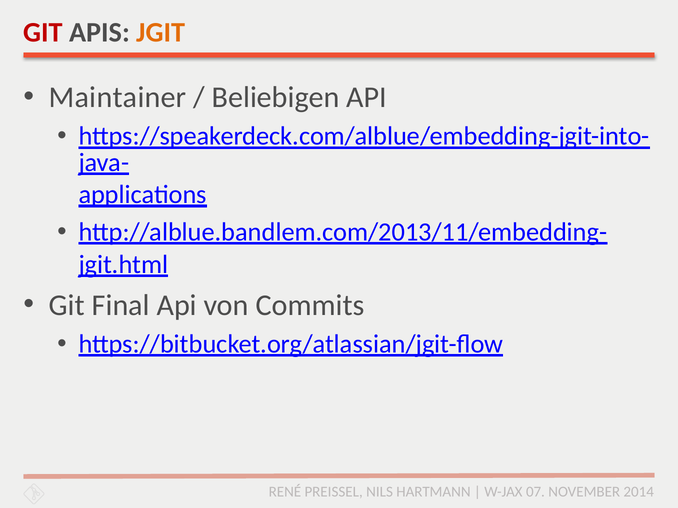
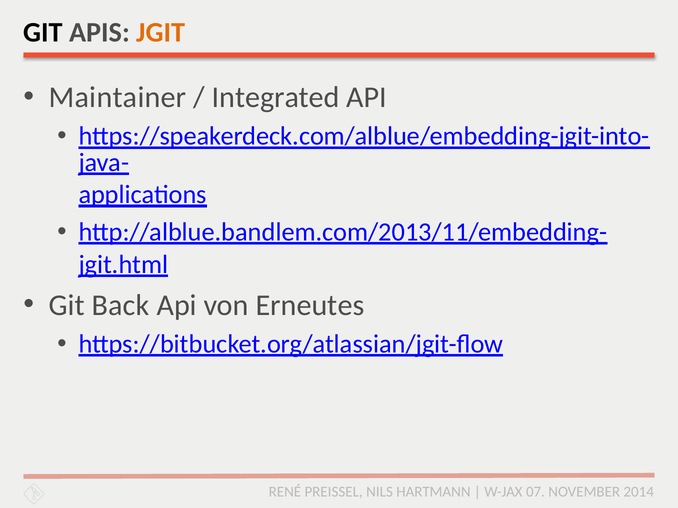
GIT at (43, 33) colour: red -> black
Beliebigen: Beliebigen -> Integrated
Final: Final -> Back
Commits: Commits -> Erneutes
